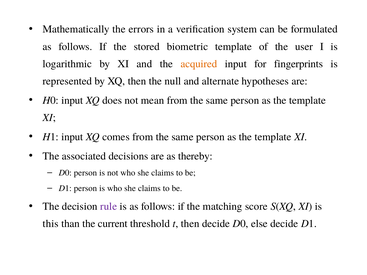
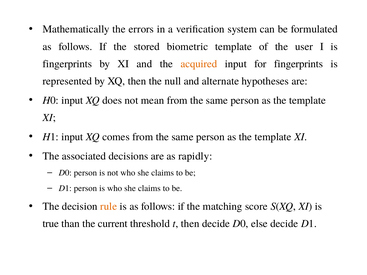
logarithmic at (67, 64): logarithmic -> fingerprints
thereby: thereby -> rapidly
rule colour: purple -> orange
this: this -> true
